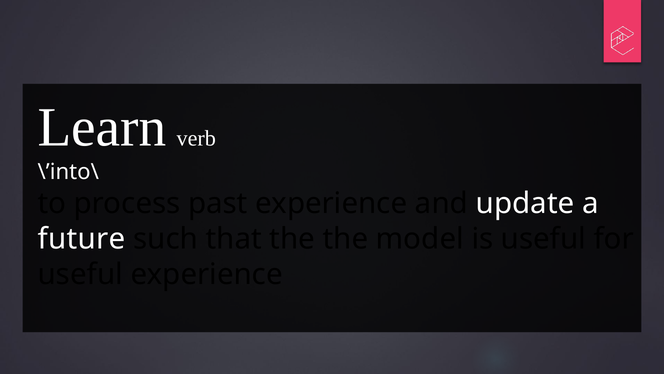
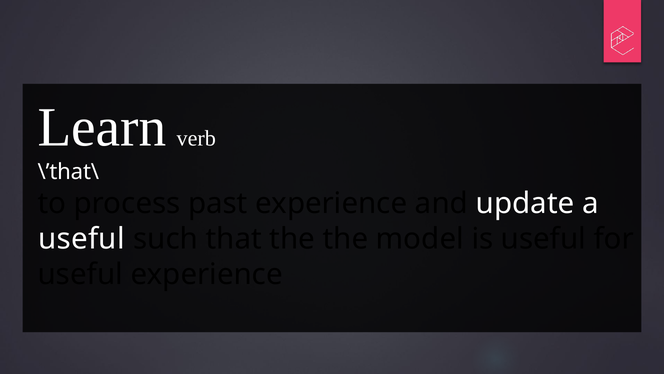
\’into\: \’into\ -> \’that\
future at (81, 238): future -> useful
